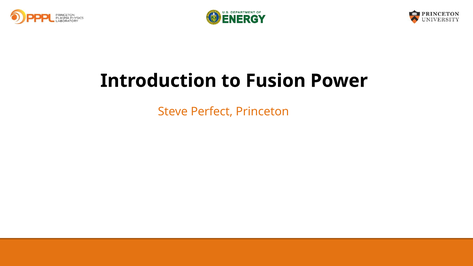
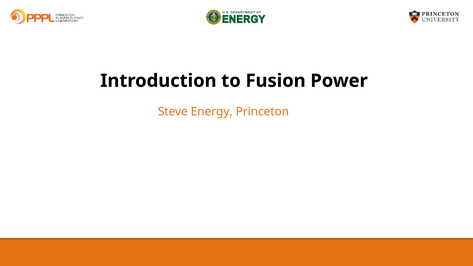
Perfect: Perfect -> Energy
